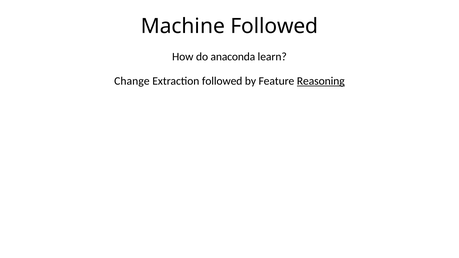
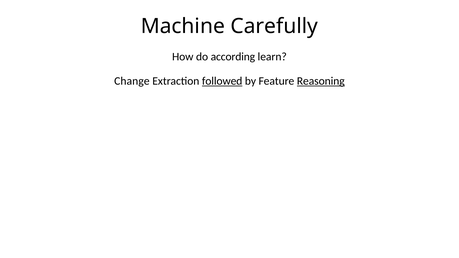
Machine Followed: Followed -> Carefully
anaconda: anaconda -> according
followed at (222, 81) underline: none -> present
